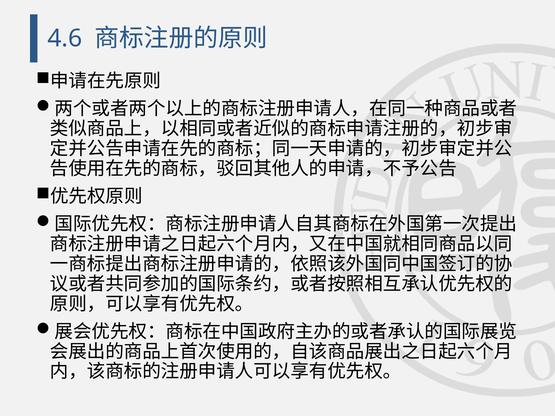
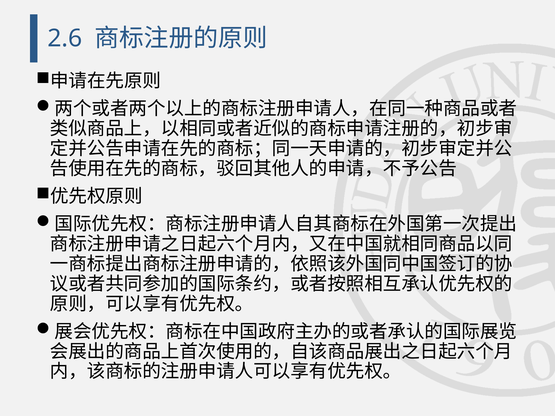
4.6: 4.6 -> 2.6
